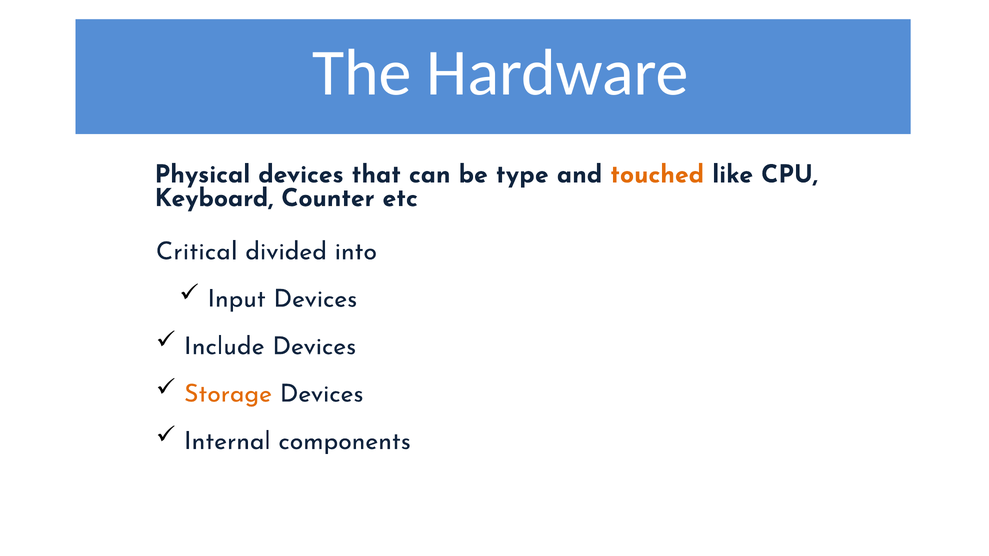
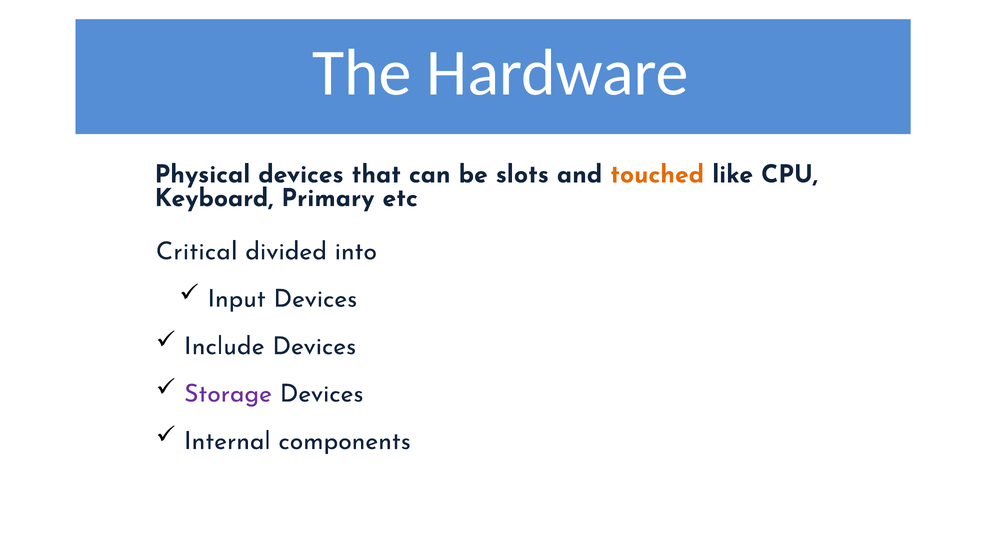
type: type -> slots
Counter: Counter -> Primary
Storage colour: orange -> purple
